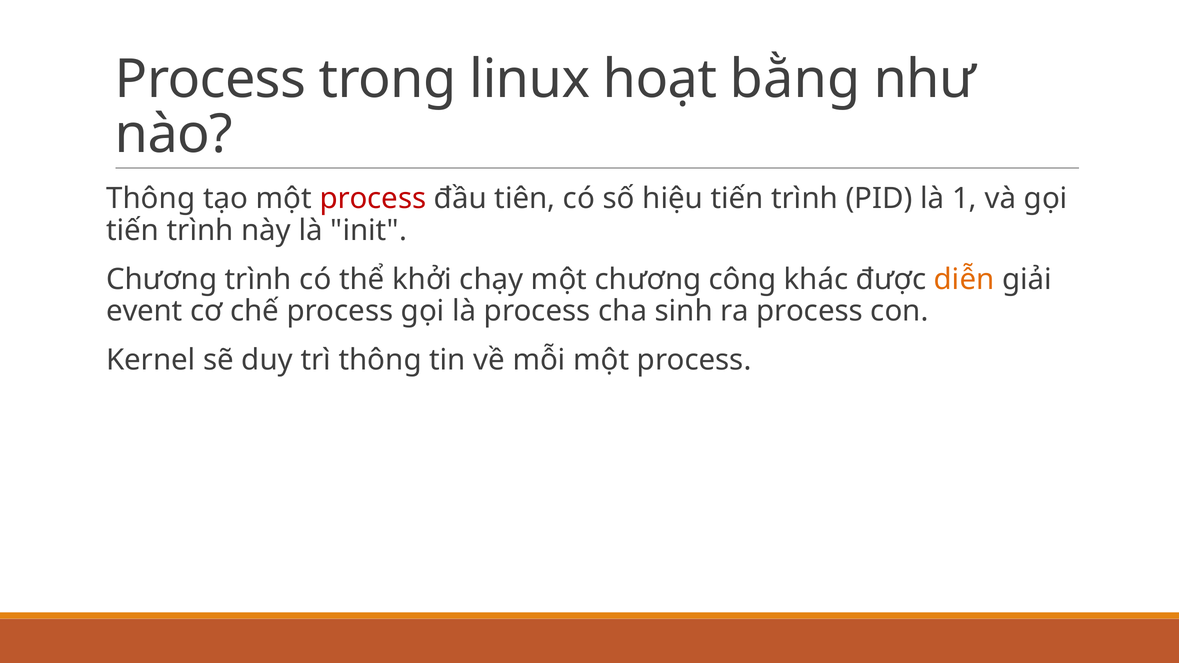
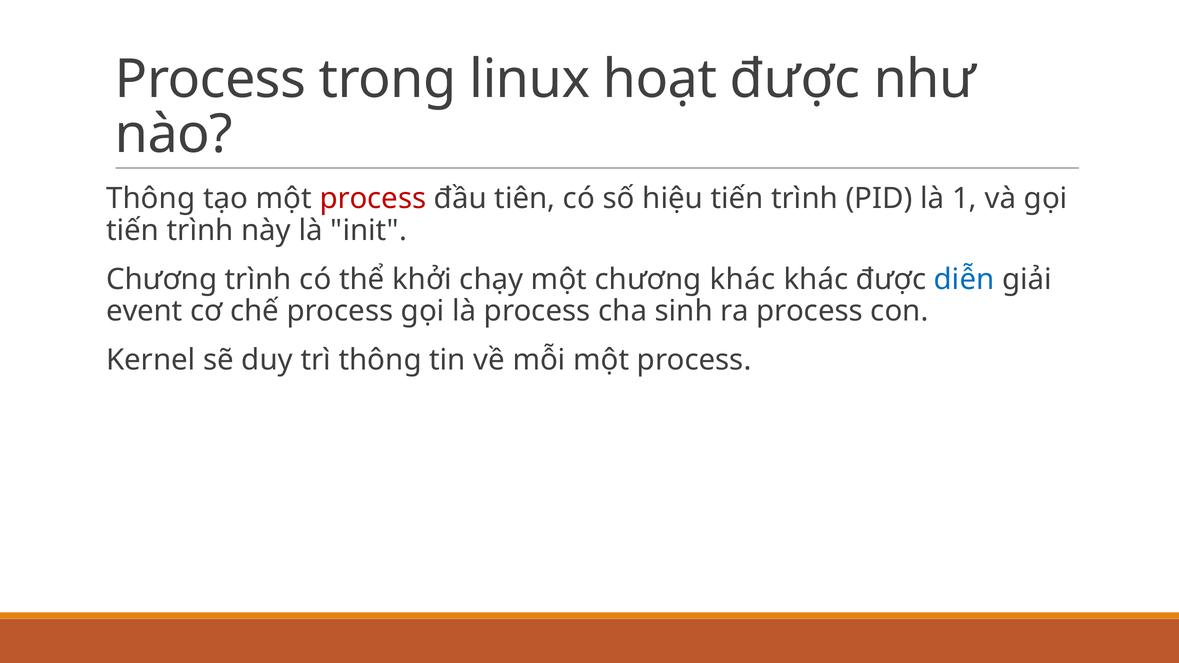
hoạt bằng: bằng -> được
chương công: công -> khác
diễn colour: orange -> blue
